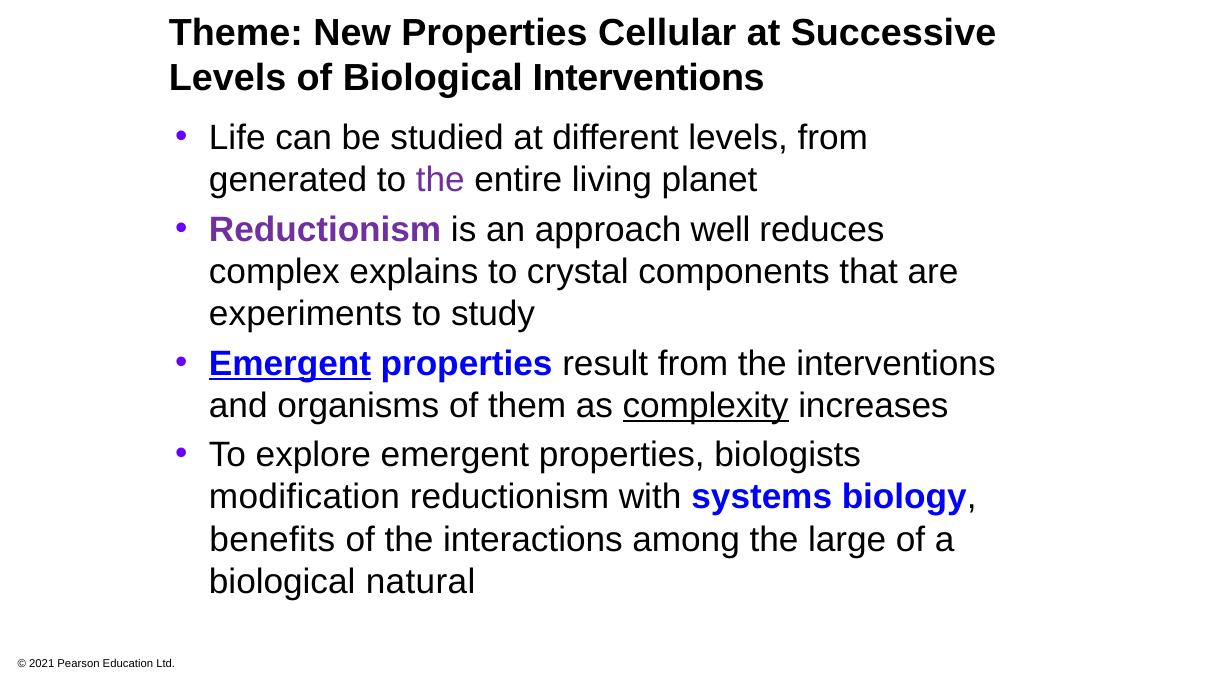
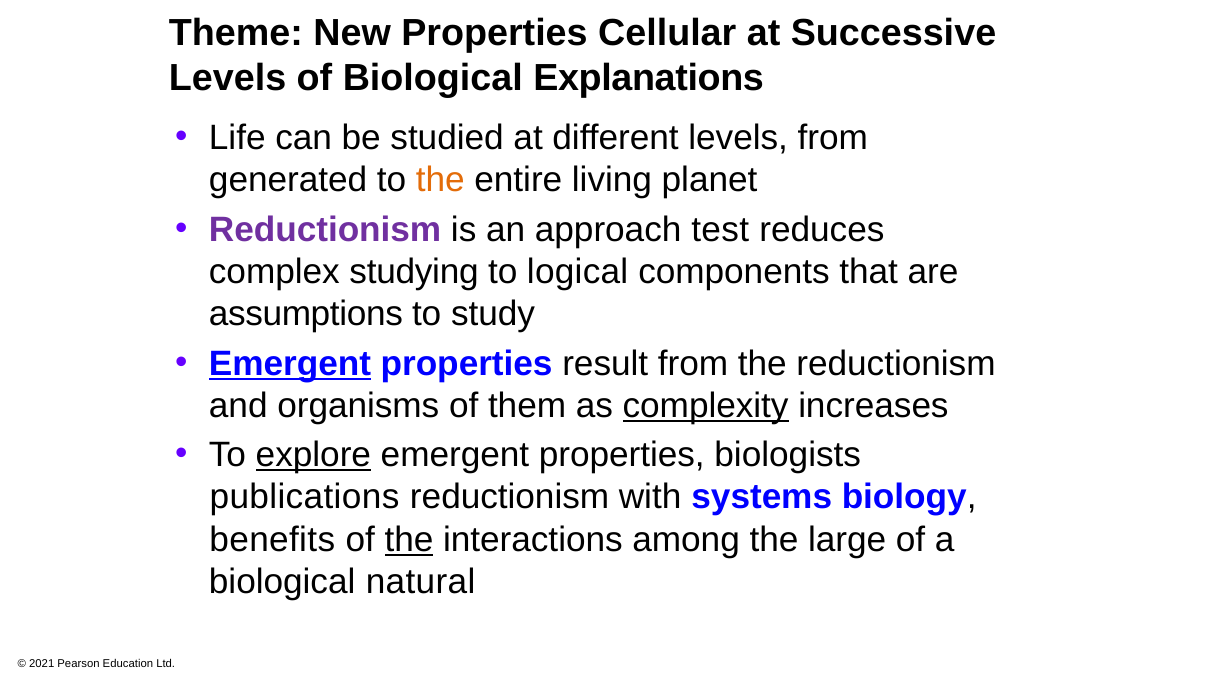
Biological Interventions: Interventions -> Explanations
the at (440, 180) colour: purple -> orange
well: well -> test
explains: explains -> studying
crystal: crystal -> logical
experiments: experiments -> assumptions
the interventions: interventions -> reductionism
explore underline: none -> present
modification: modification -> publications
the at (409, 540) underline: none -> present
